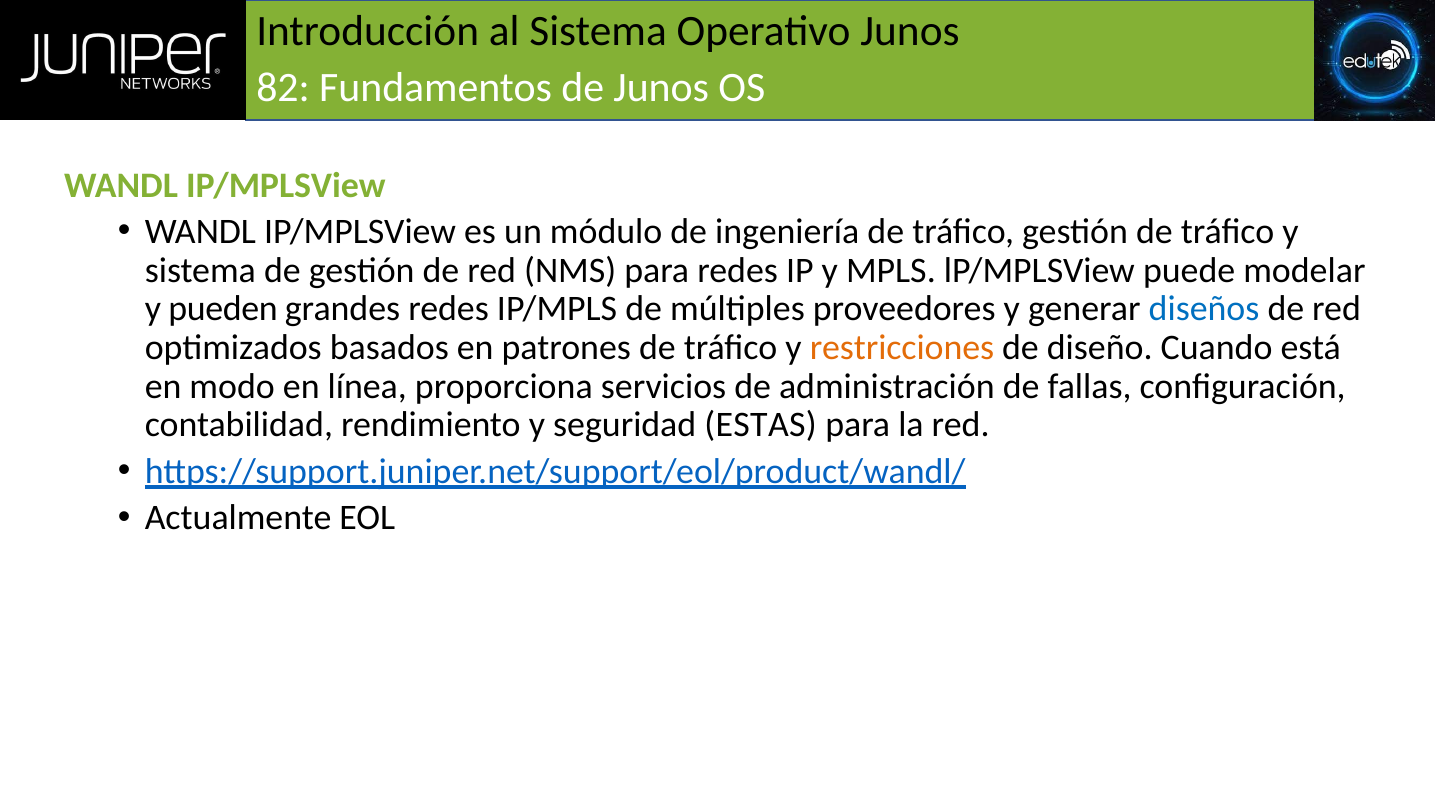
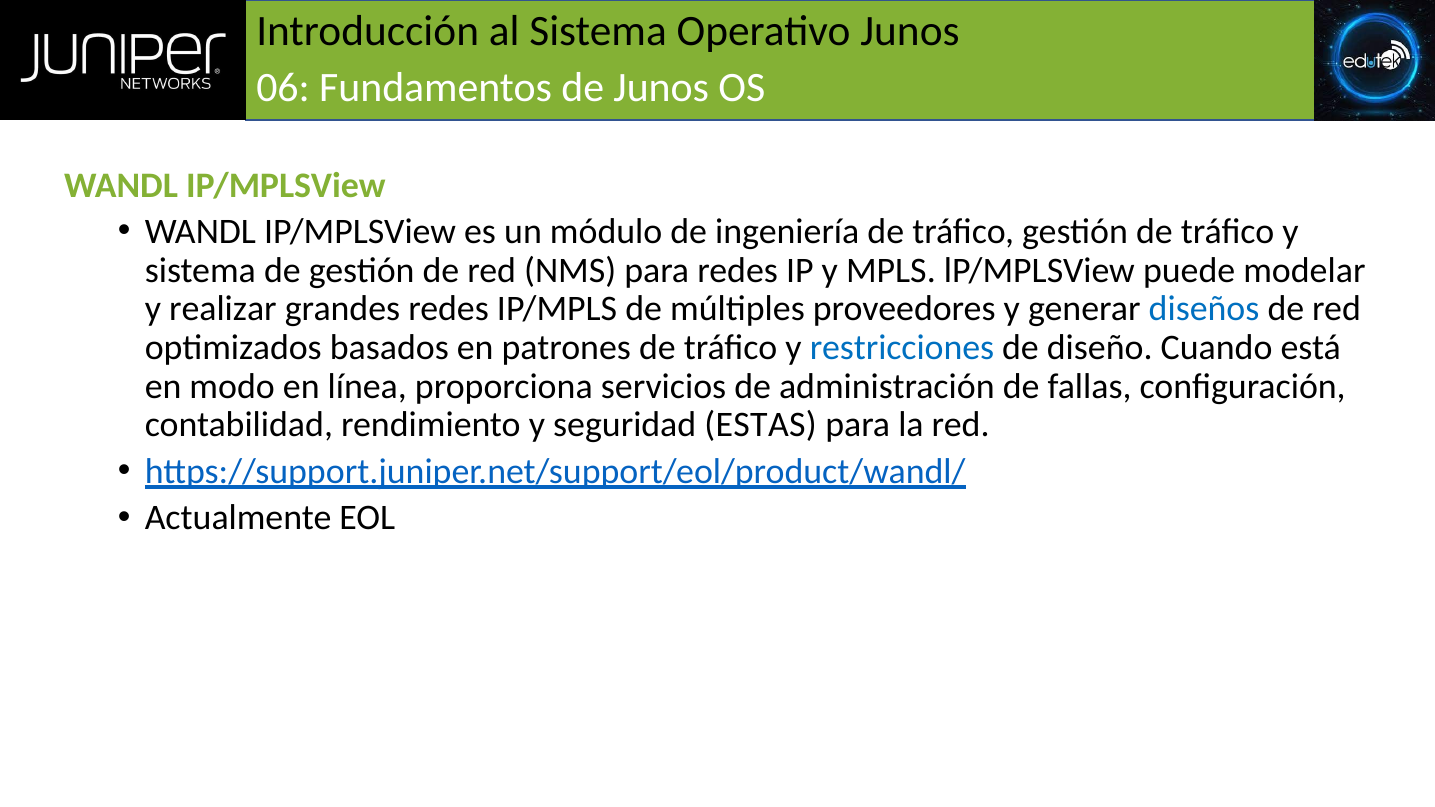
82: 82 -> 06
pueden: pueden -> realizar
restricciones colour: orange -> blue
